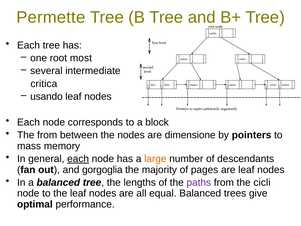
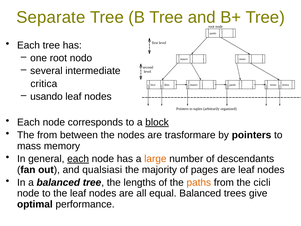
Permette: Permette -> Separate
most: most -> nodo
block underline: none -> present
dimensione: dimensione -> trasformare
gorgoglia: gorgoglia -> qualsiasi
paths colour: purple -> orange
